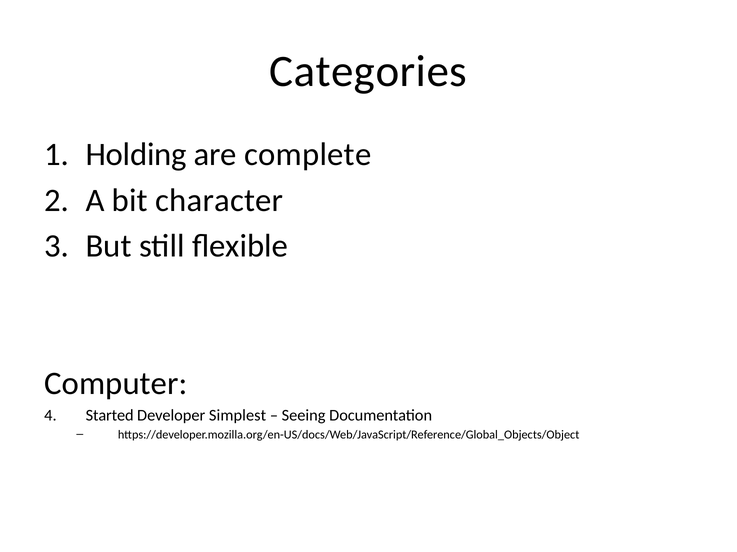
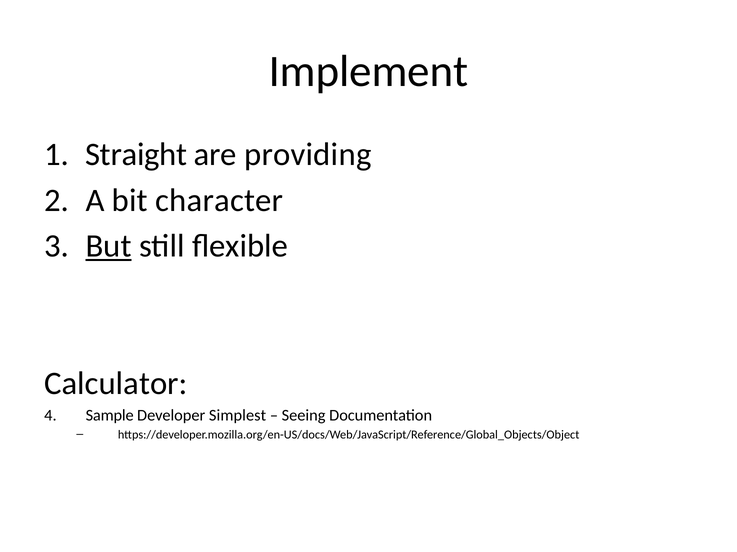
Categories: Categories -> Implement
Holding: Holding -> Straight
complete: complete -> providing
But underline: none -> present
Computer: Computer -> Calculator
Started: Started -> Sample
